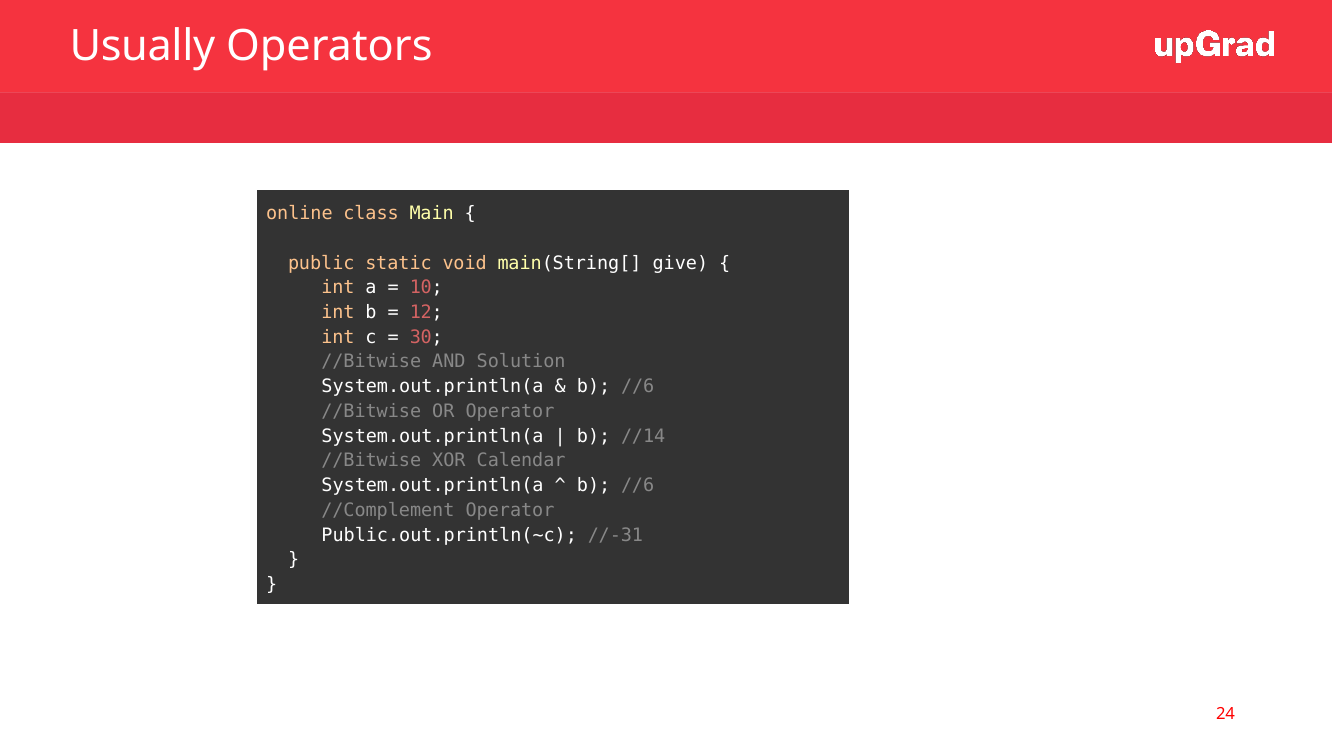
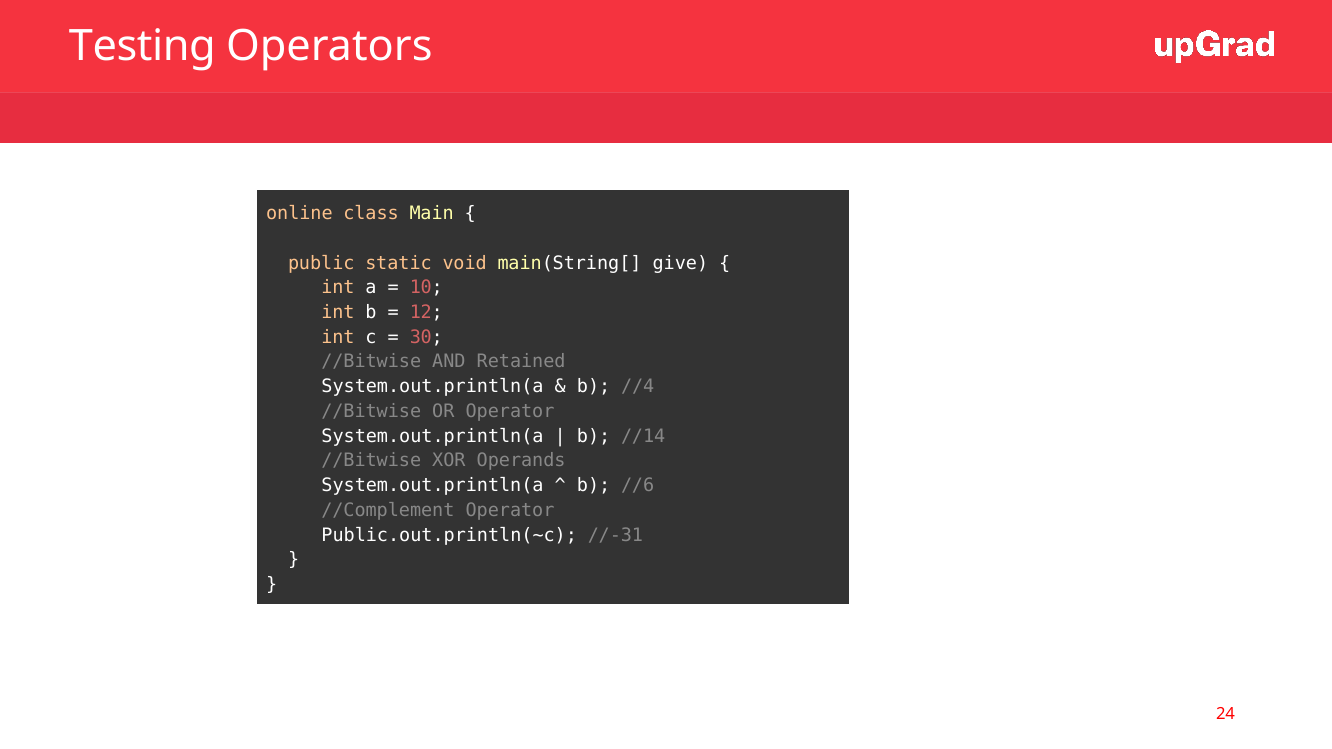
Usually: Usually -> Testing
Solution: Solution -> Retained
//6 at (638, 387): //6 -> //4
Calendar: Calendar -> Operands
